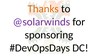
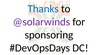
Thanks colour: orange -> blue
